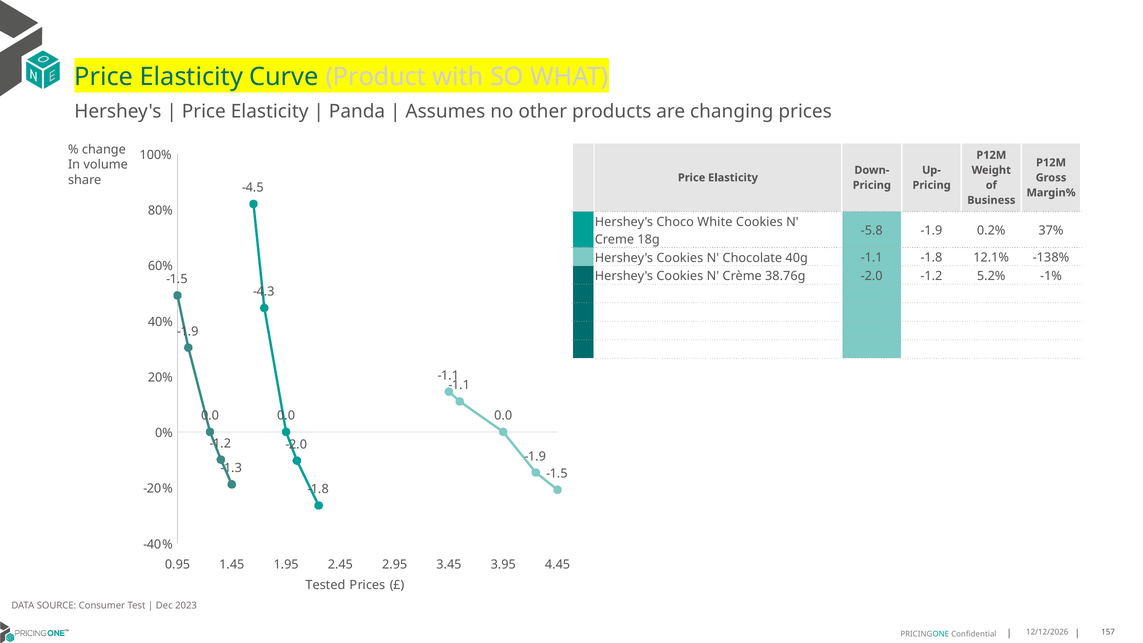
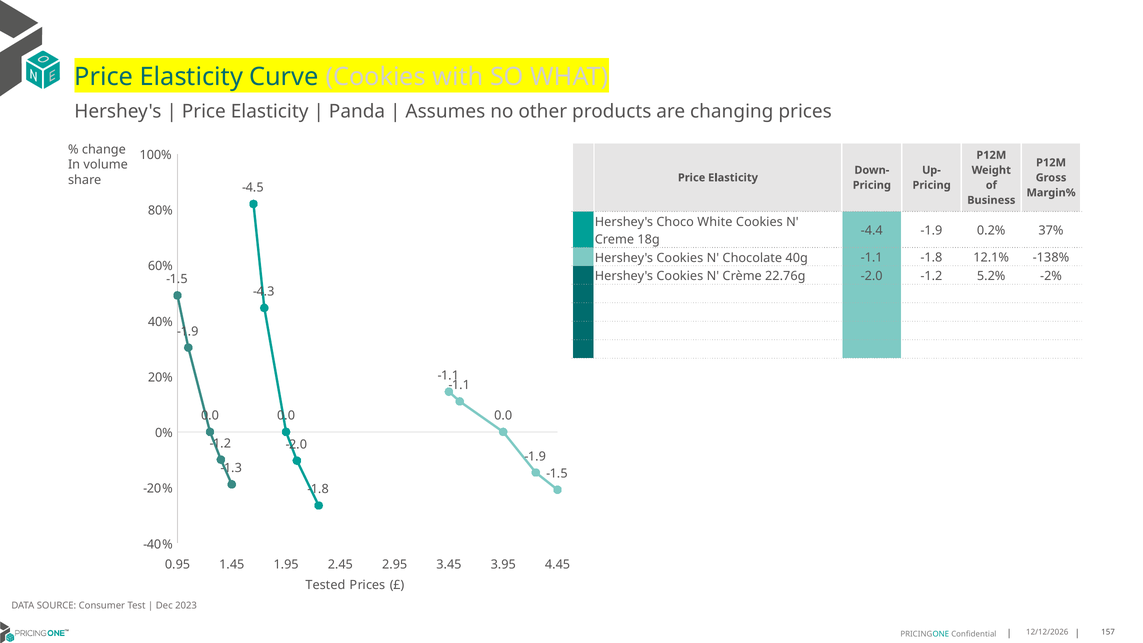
Curve Product: Product -> Cookies
-5.8: -5.8 -> -4.4
38.76g: 38.76g -> 22.76g
-1%: -1% -> -2%
